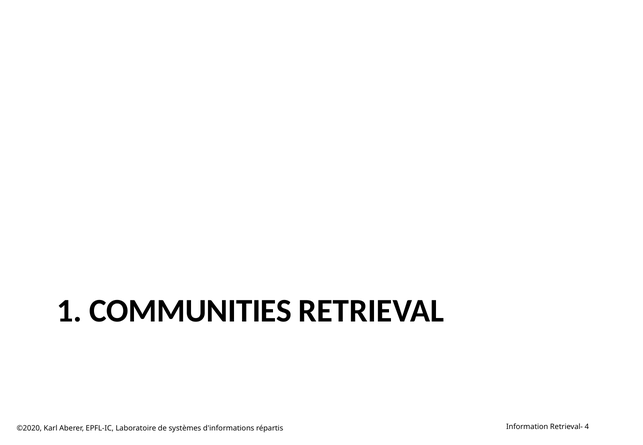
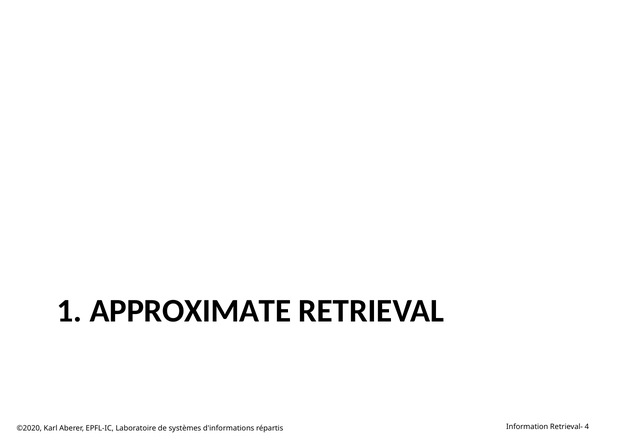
COMMUNITIES: COMMUNITIES -> APPROXIMATE
